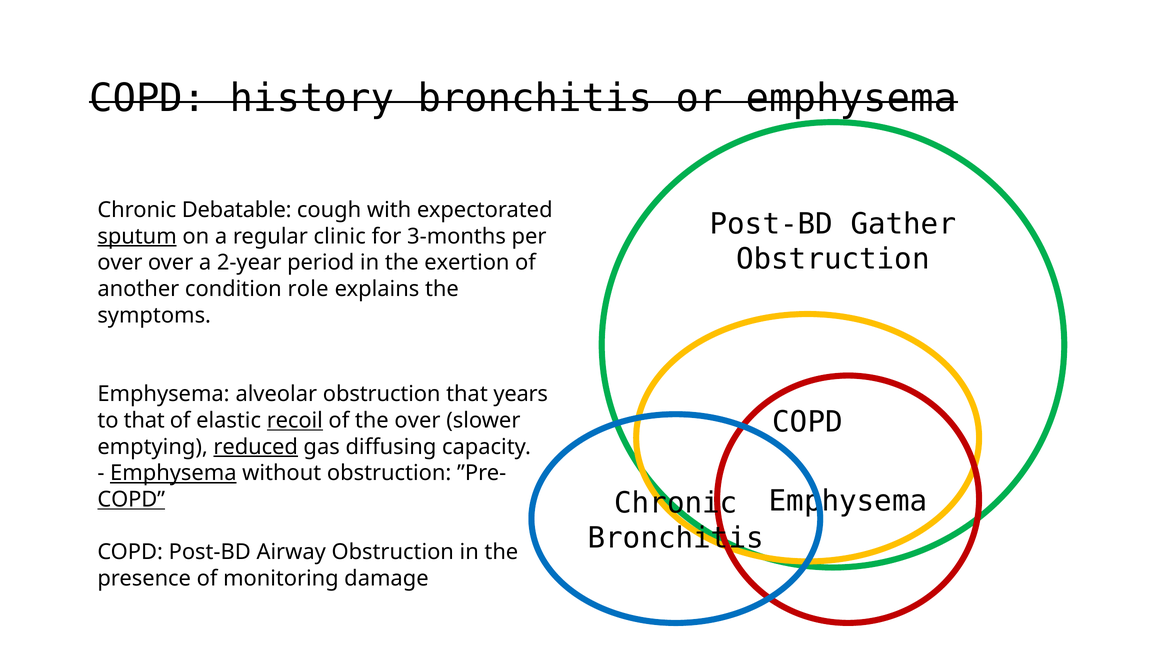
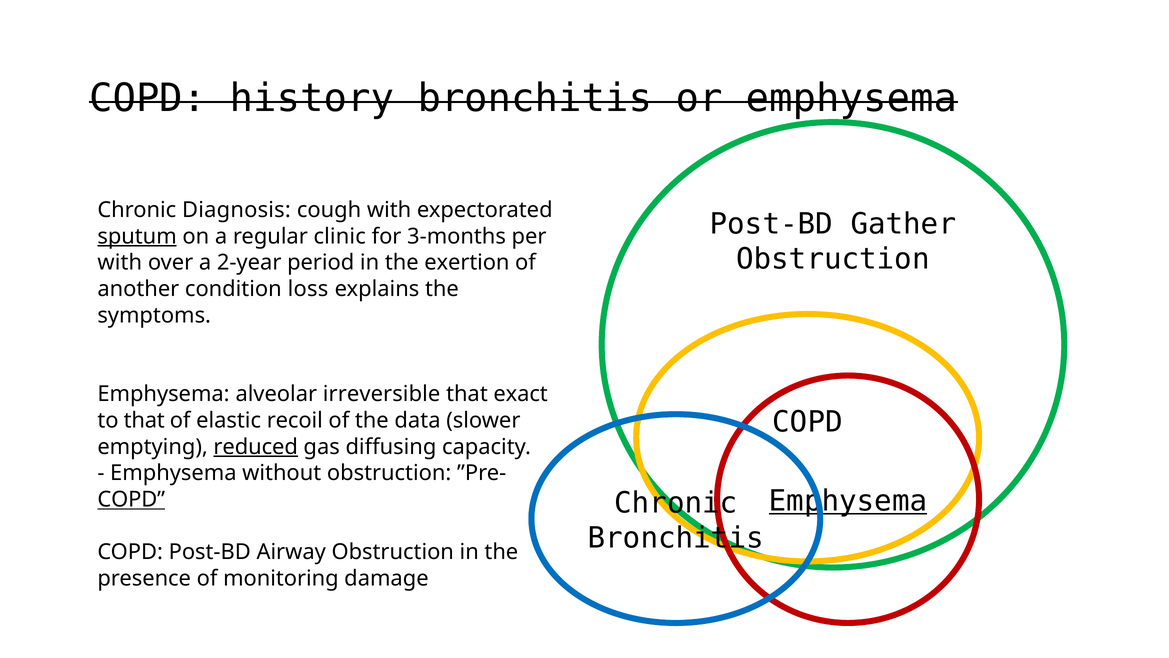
Debatable: Debatable -> Diagnosis
over at (120, 262): over -> with
role: role -> loss
alveolar obstruction: obstruction -> irreversible
years: years -> exact
recoil underline: present -> none
the over: over -> data
Emphysema at (173, 473) underline: present -> none
Emphysema at (848, 501) underline: none -> present
